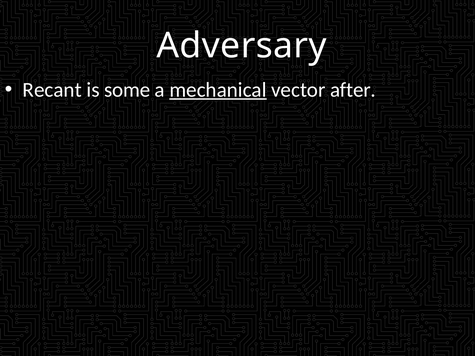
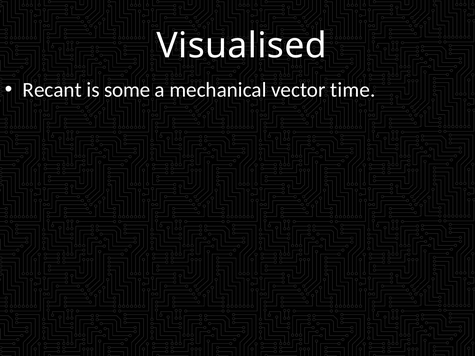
Adversary: Adversary -> Visualised
mechanical underline: present -> none
after: after -> time
